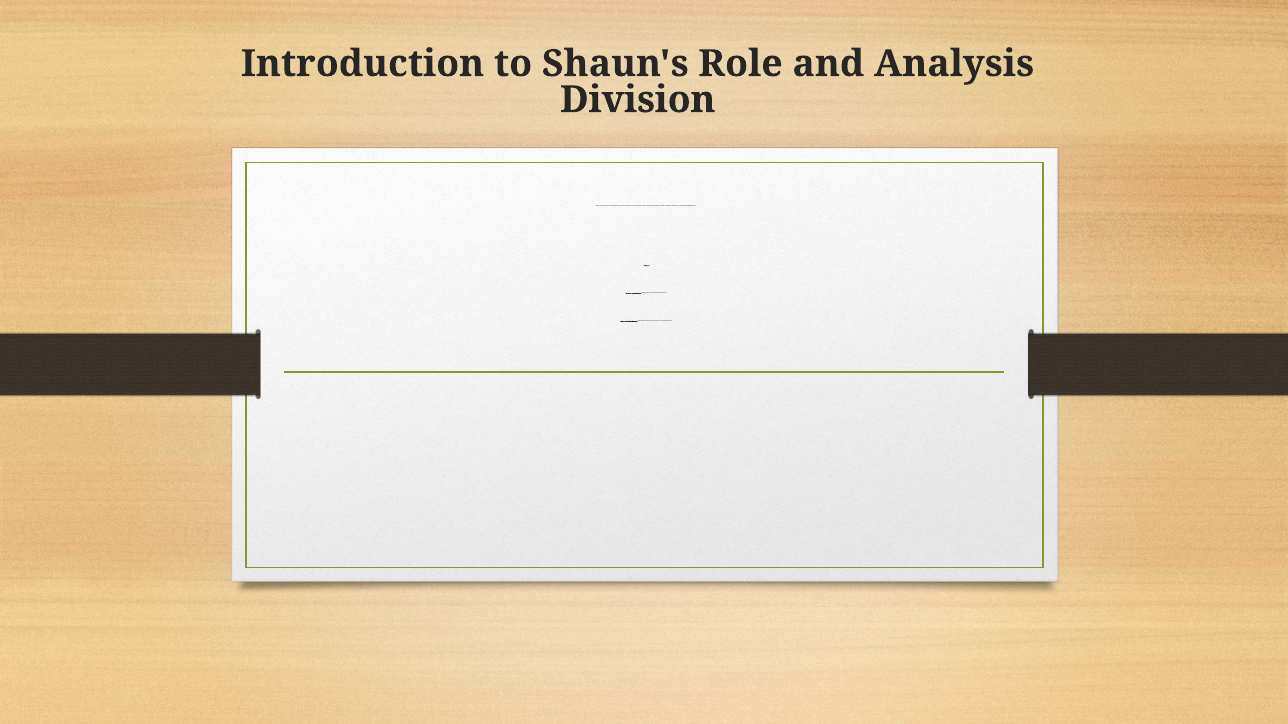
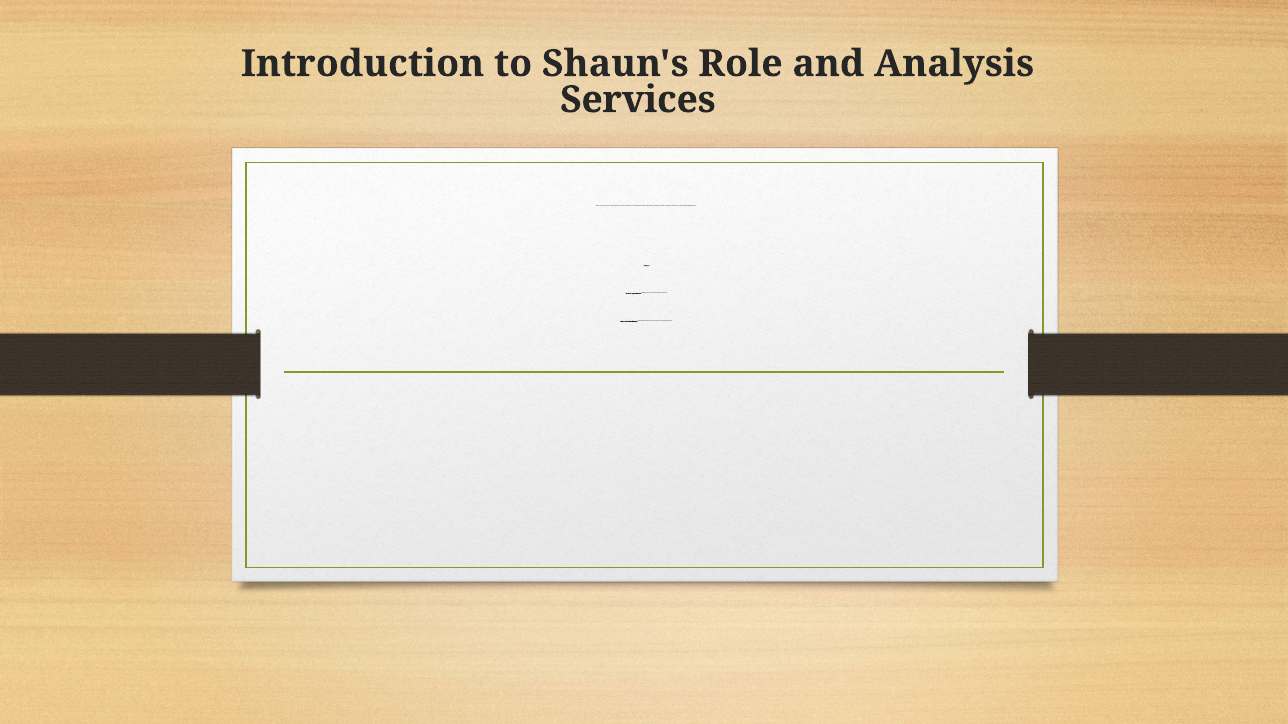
Division at (638, 100): Division -> Services
